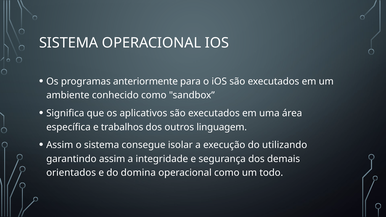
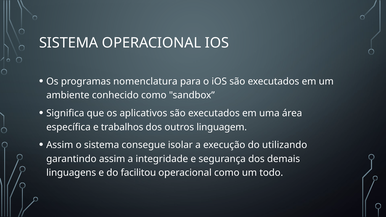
anteriormente: anteriormente -> nomenclatura
orientados: orientados -> linguagens
domina: domina -> facilitou
